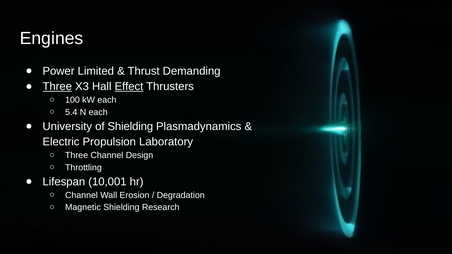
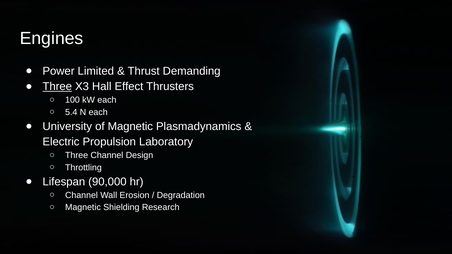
Effect underline: present -> none
of Shielding: Shielding -> Magnetic
10,001: 10,001 -> 90,000
